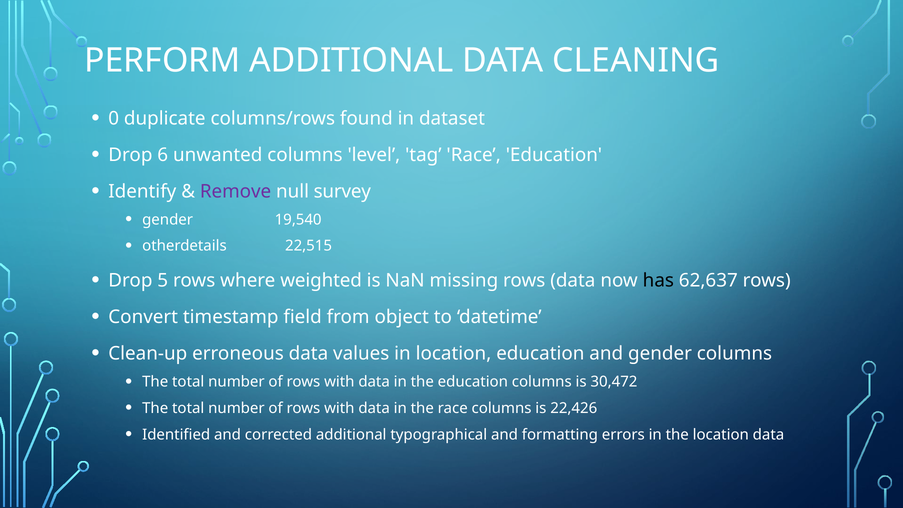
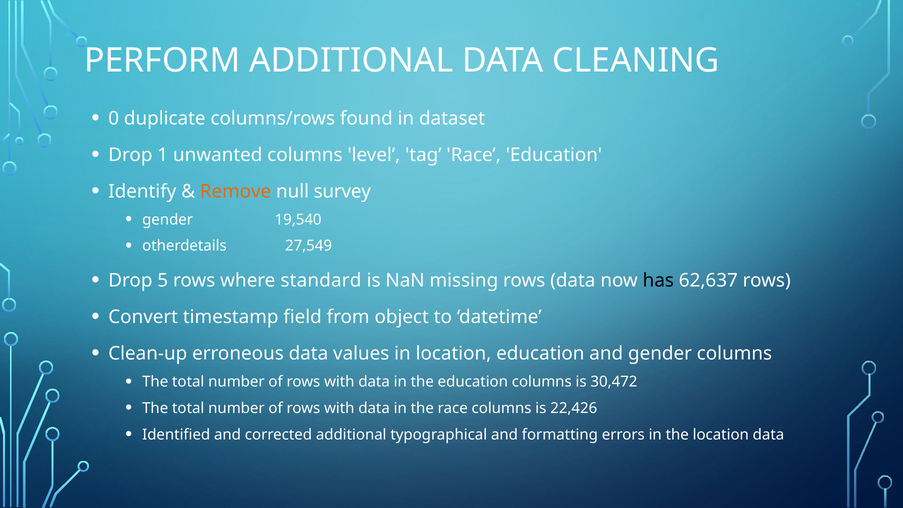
6: 6 -> 1
Remove colour: purple -> orange
22,515: 22,515 -> 27,549
weighted: weighted -> standard
